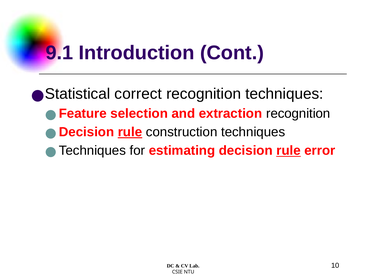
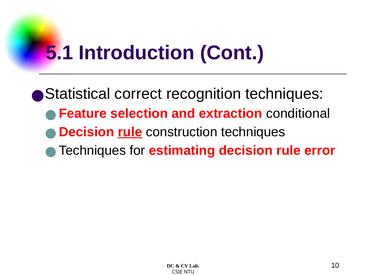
9.1: 9.1 -> 5.1
extraction recognition: recognition -> conditional
rule at (288, 151) underline: present -> none
